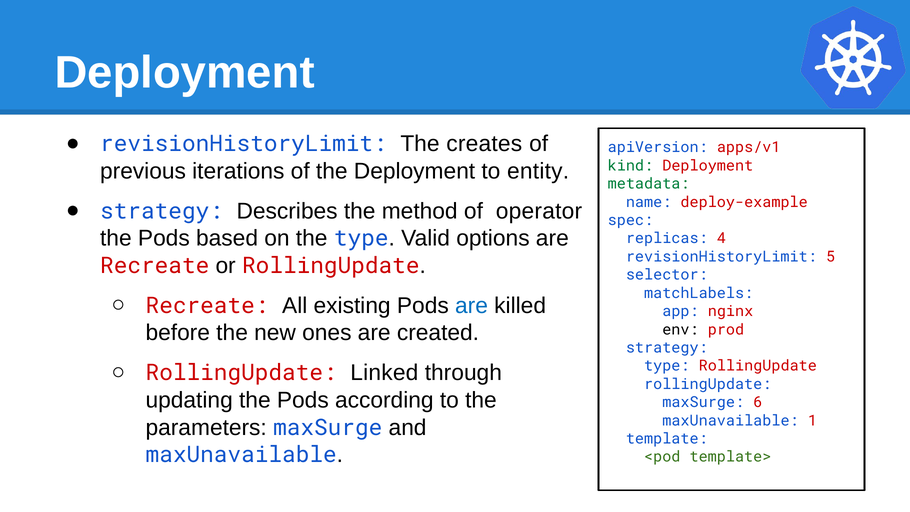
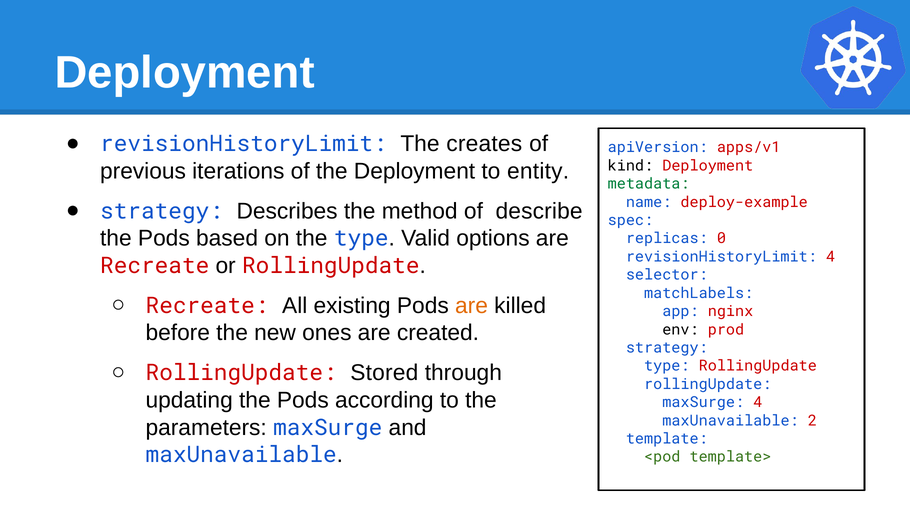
kind colour: green -> black
operator: operator -> describe
4: 4 -> 0
revisionHistoryLimit 5: 5 -> 4
are at (472, 306) colour: blue -> orange
Linked: Linked -> Stored
maxSurge 6: 6 -> 4
1: 1 -> 2
